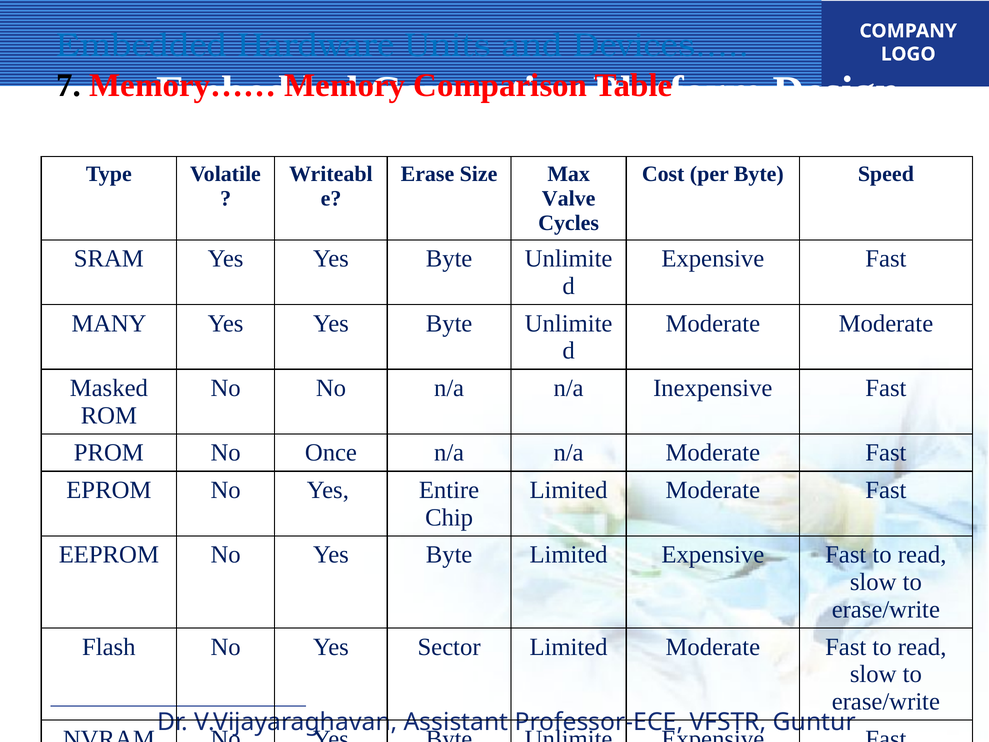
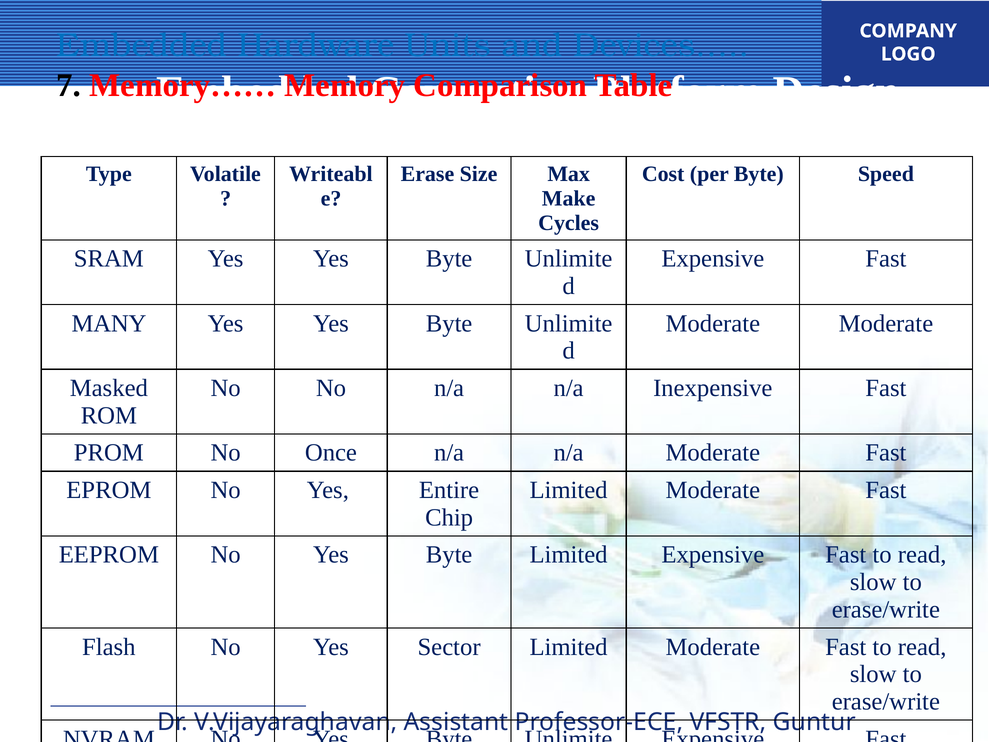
Valve: Valve -> Make
